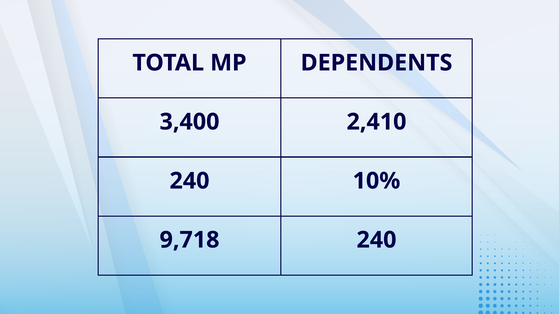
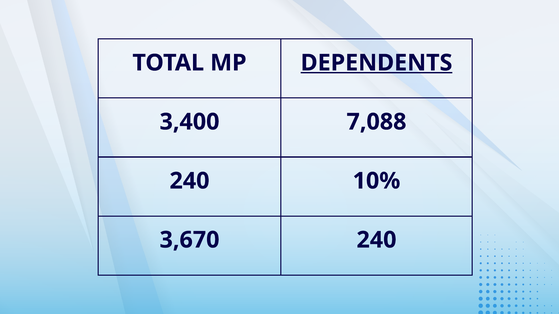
DEPENDENTS underline: none -> present
2,410: 2,410 -> 7,088
9,718: 9,718 -> 3,670
